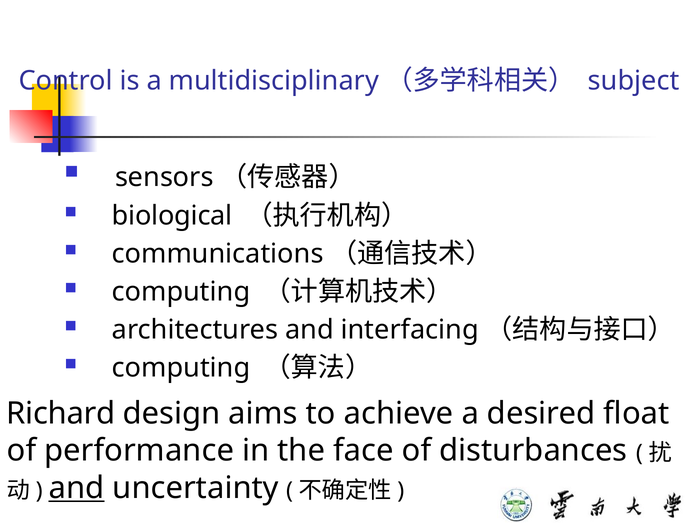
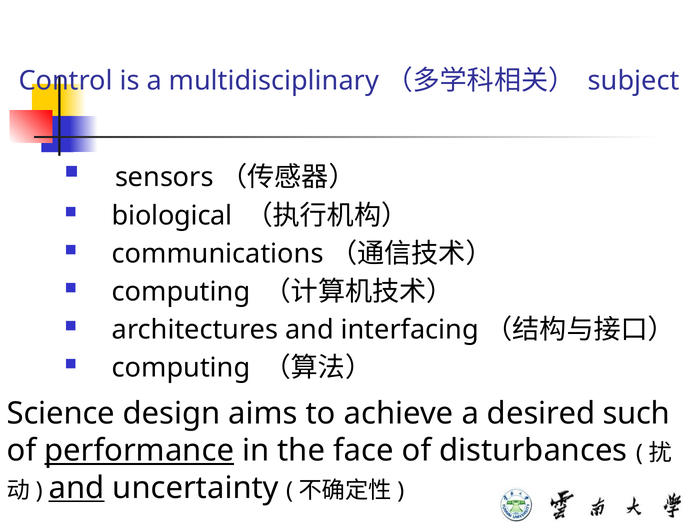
Richard: Richard -> Science
float: float -> such
performance underline: none -> present
